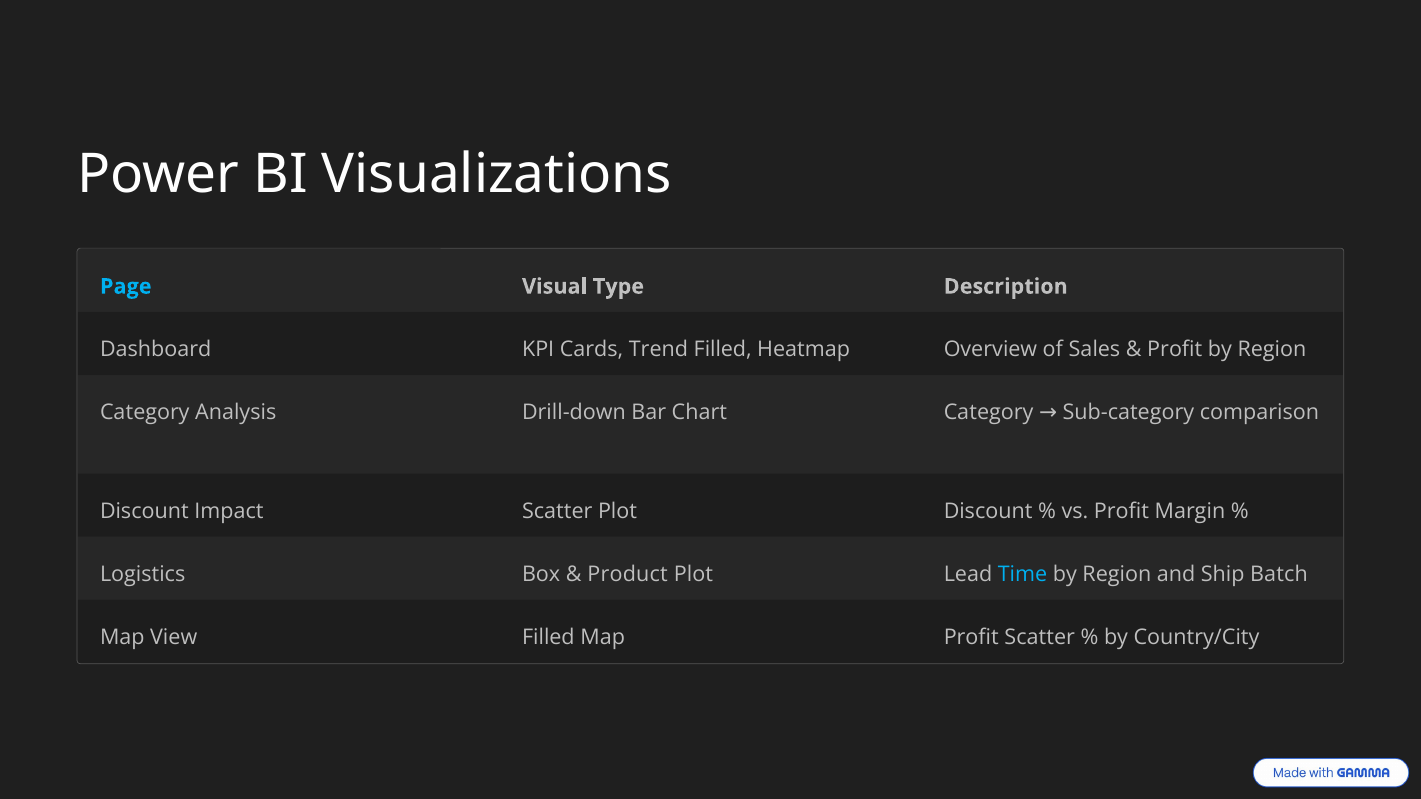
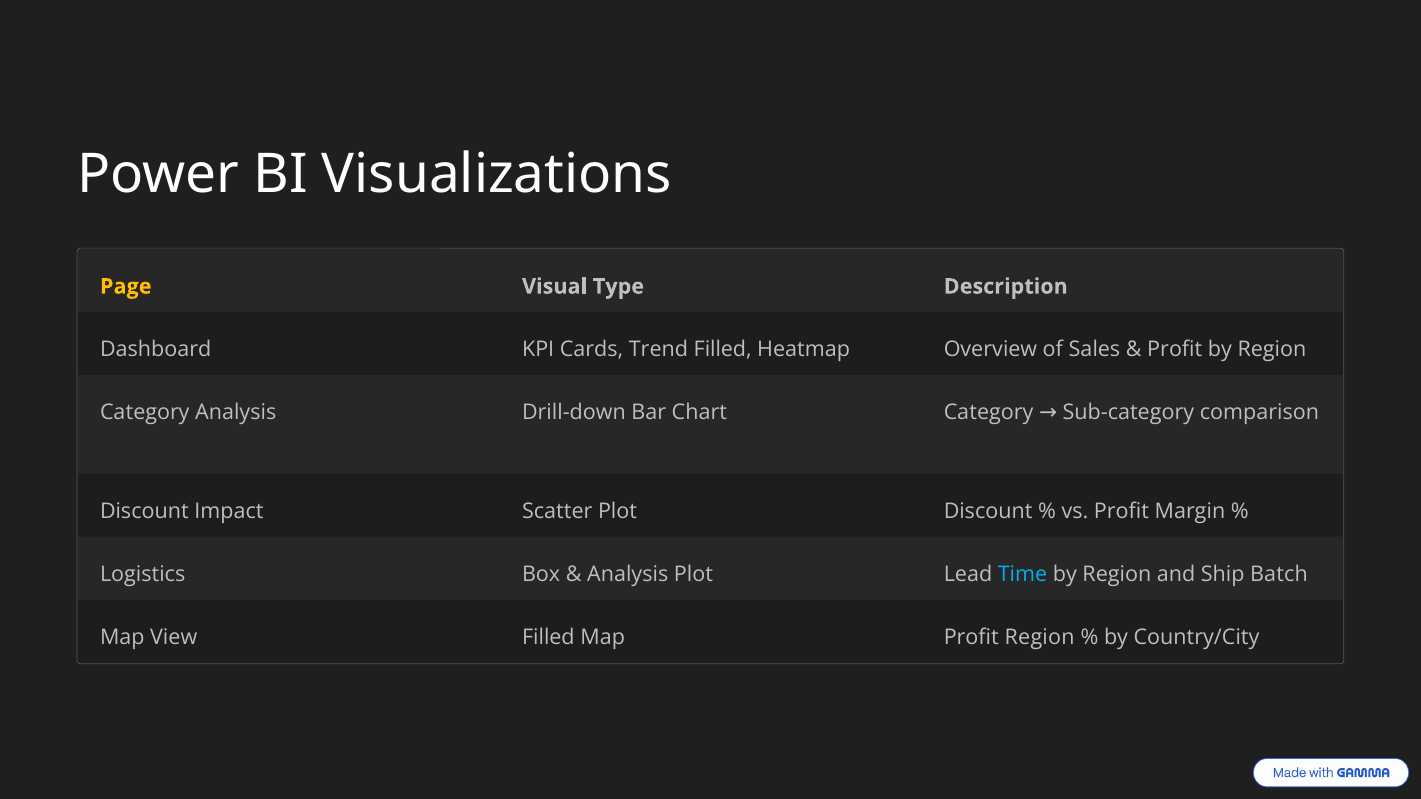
Page colour: light blue -> yellow
Product at (628, 575): Product -> Analysis
Profit Scatter: Scatter -> Region
